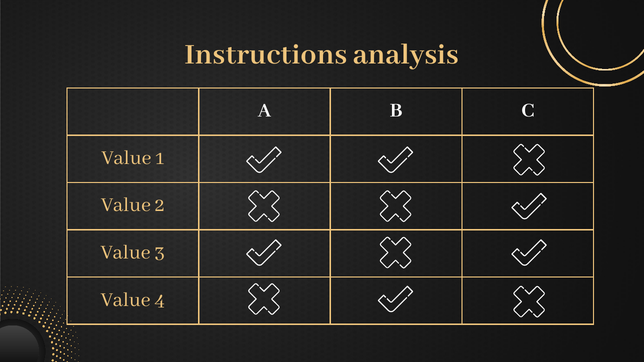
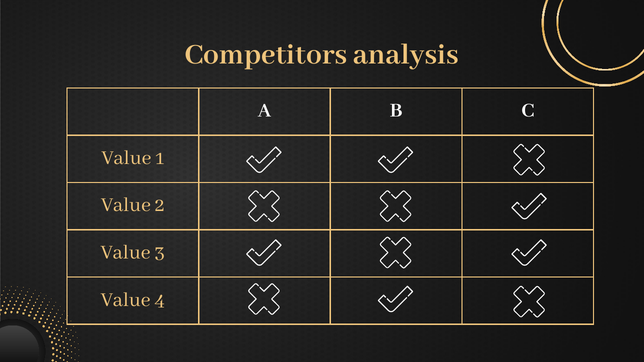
Instructions: Instructions -> Competitors
